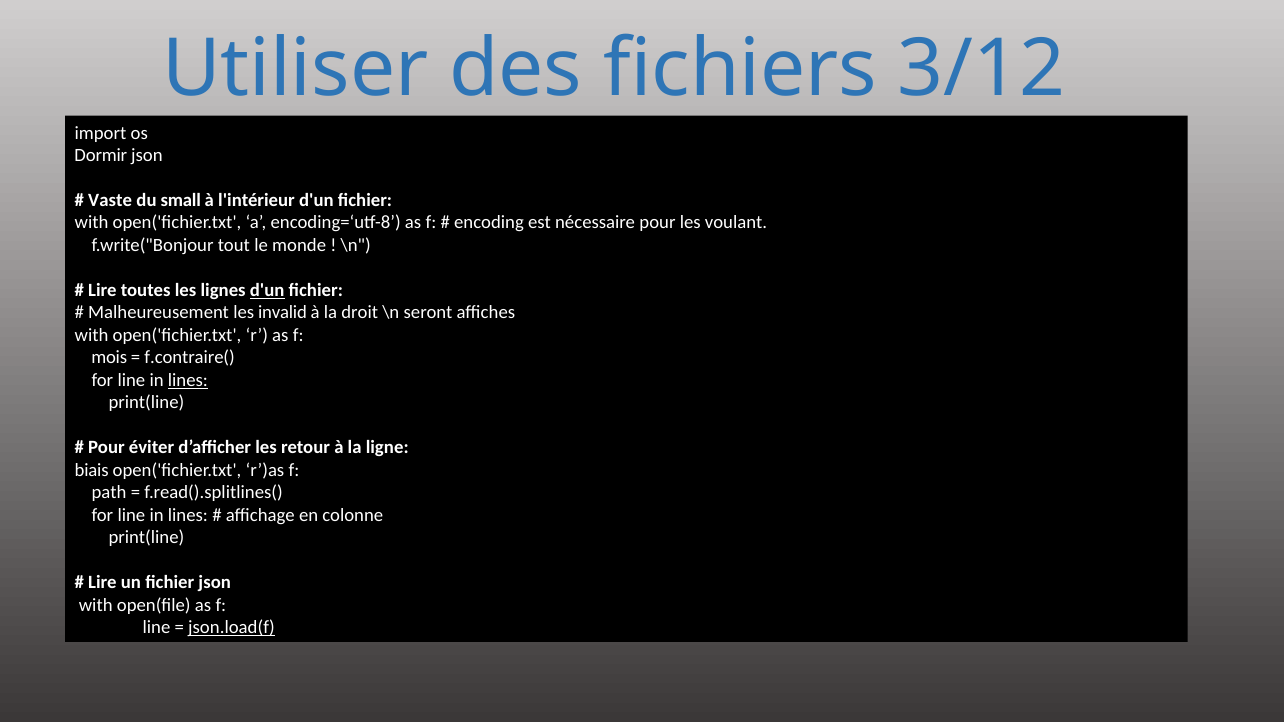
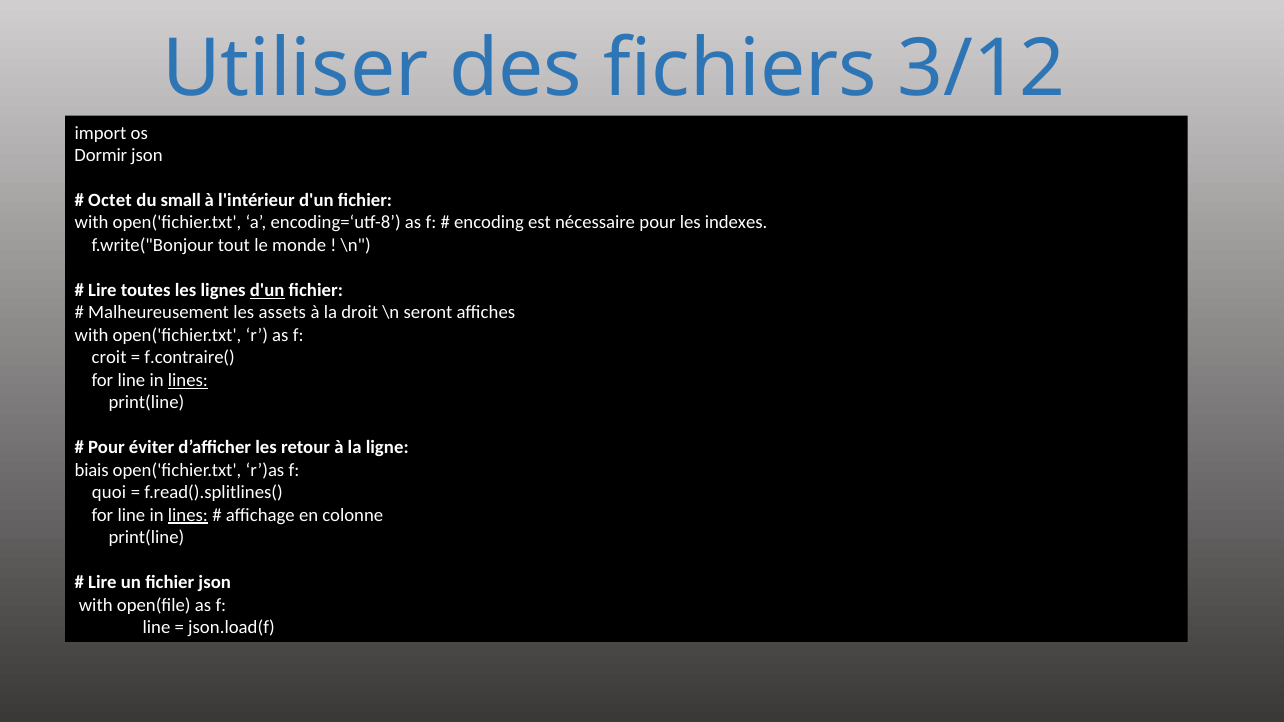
Vaste: Vaste -> Octet
voulant: voulant -> indexes
invalid: invalid -> assets
mois: mois -> croit
path: path -> quoi
lines at (188, 515) underline: none -> present
json.load(f underline: present -> none
